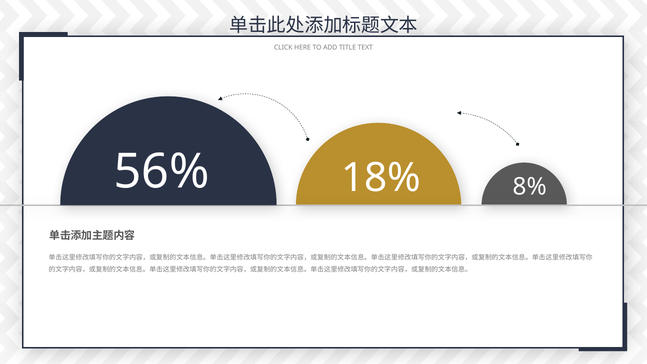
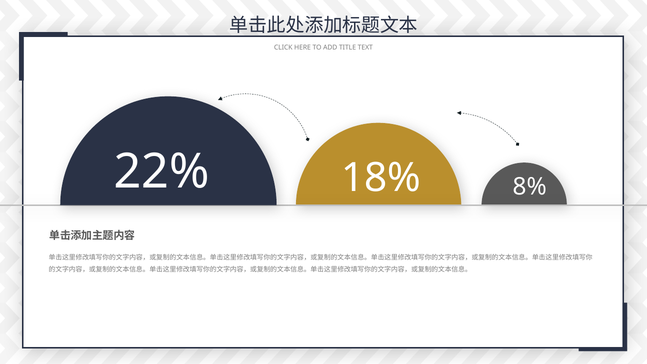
56%: 56% -> 22%
